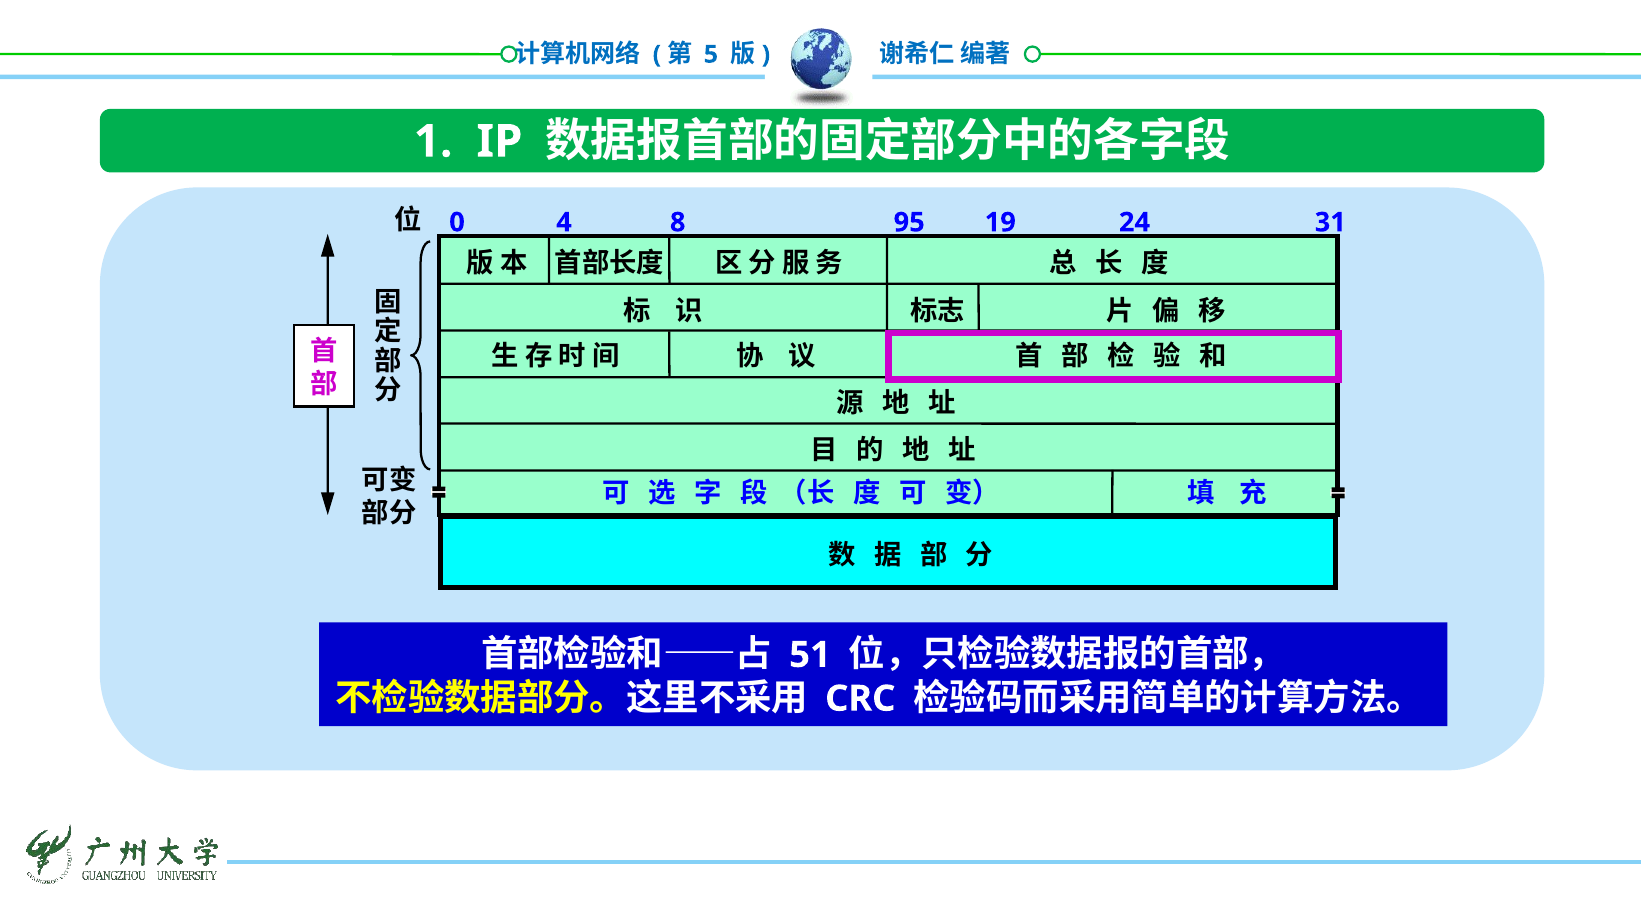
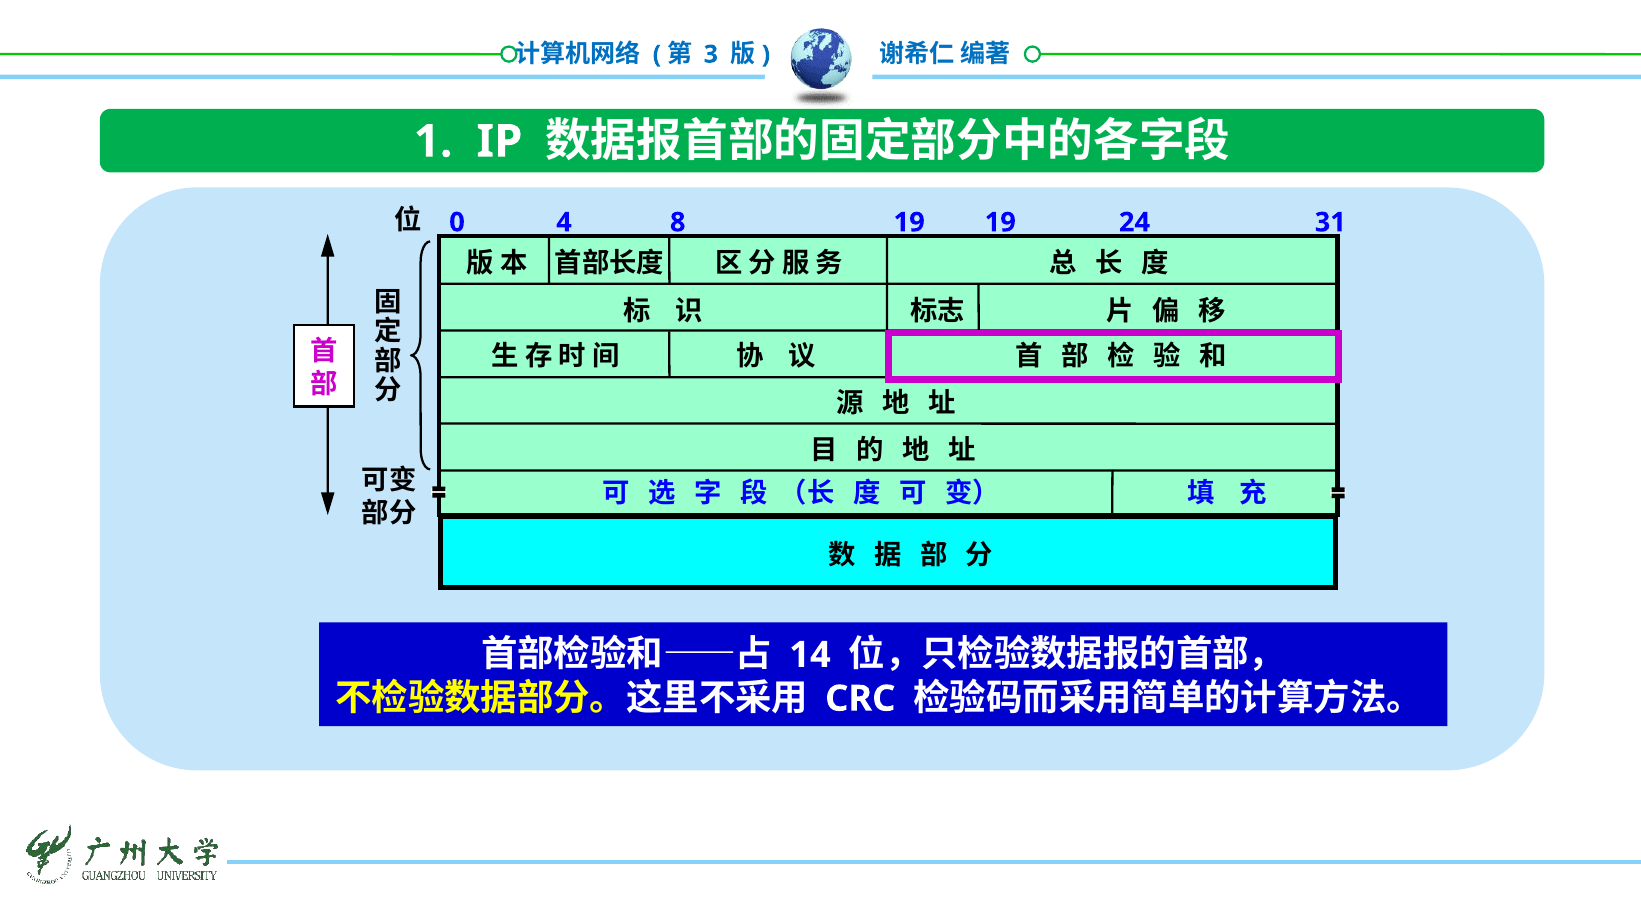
5: 5 -> 3
8 95: 95 -> 19
51: 51 -> 14
